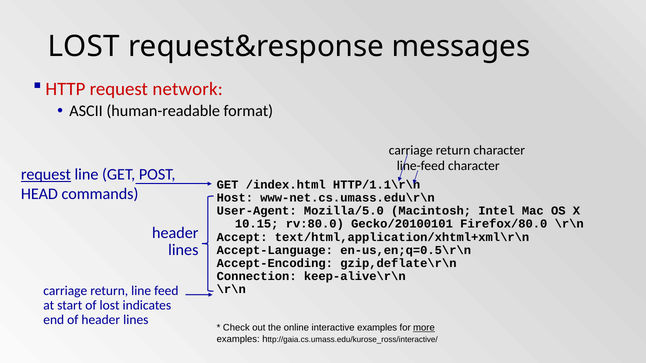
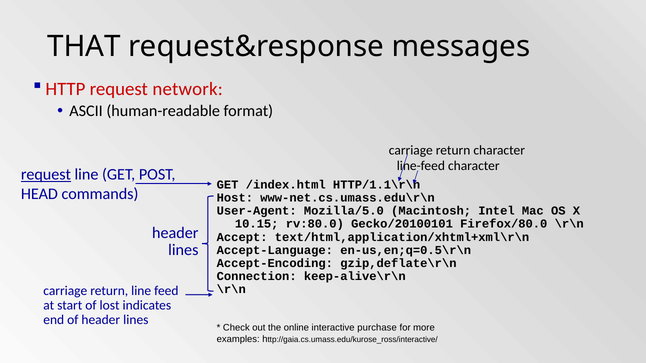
LOST at (84, 46): LOST -> THAT
interactive examples: examples -> purchase
more underline: present -> none
